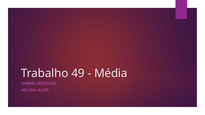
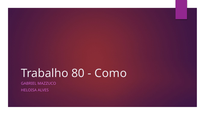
49: 49 -> 80
Média: Média -> Como
